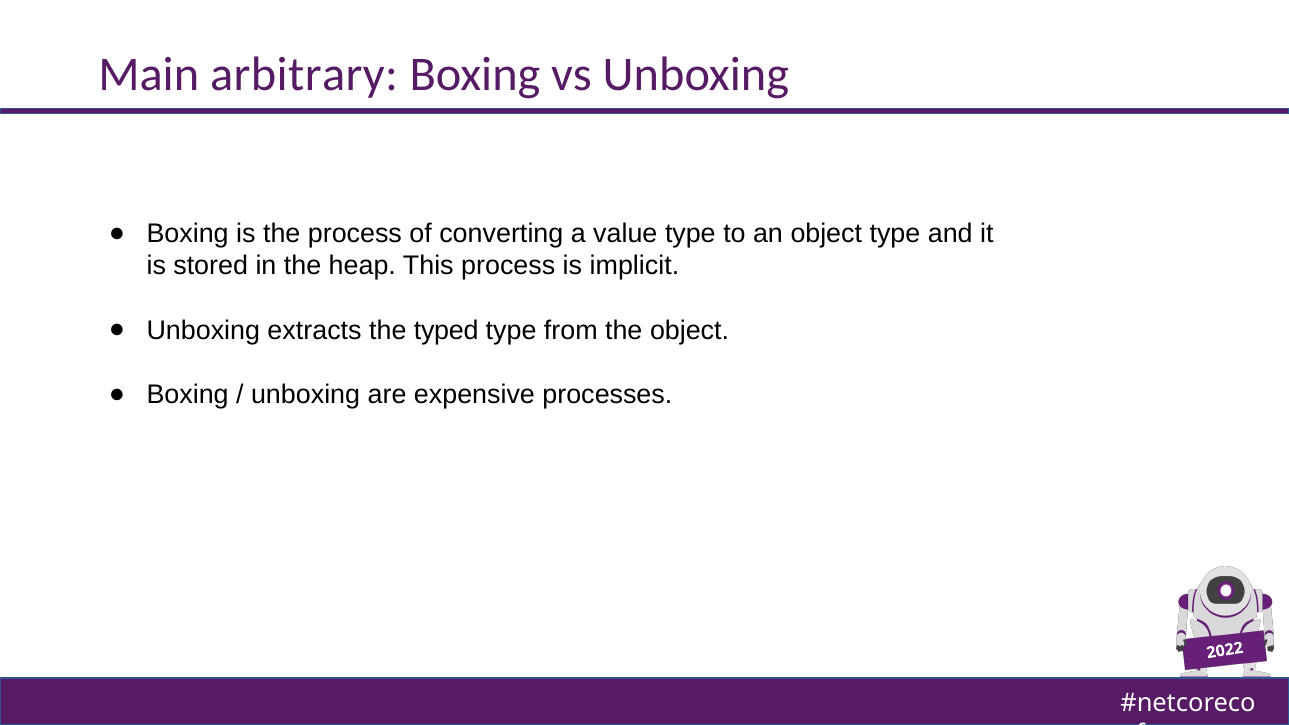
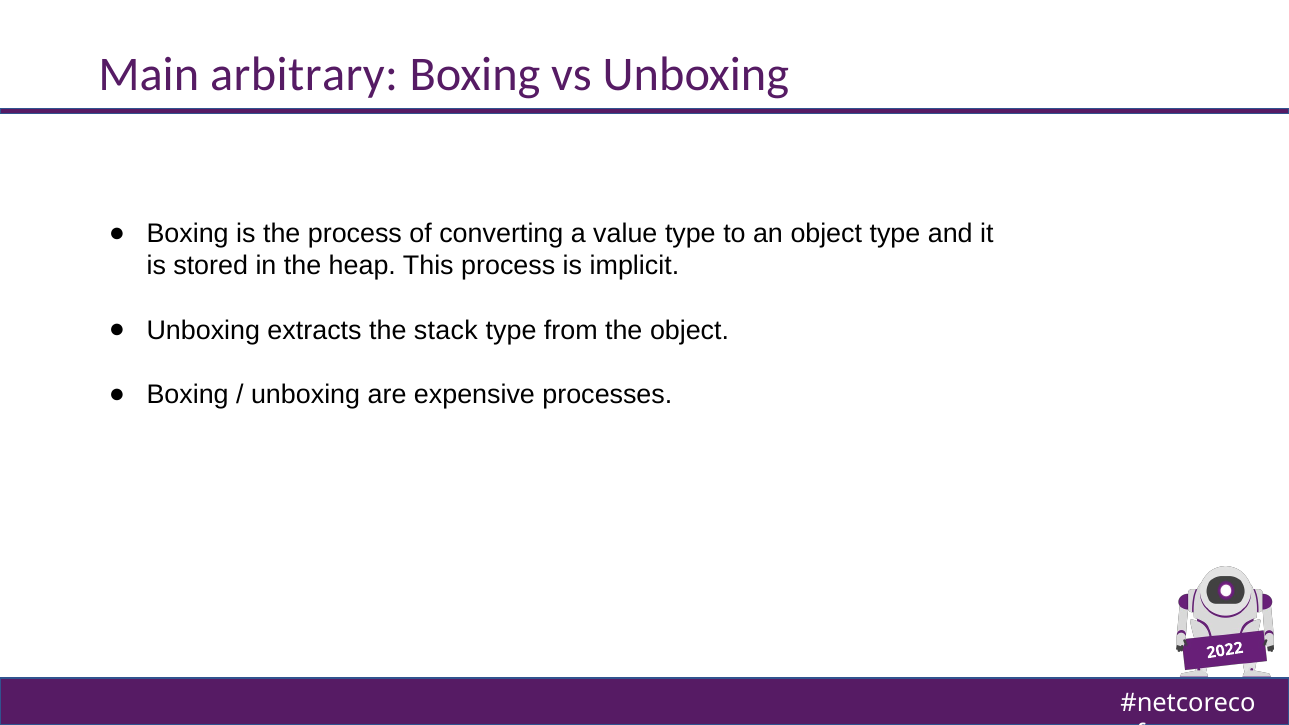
typed: typed -> stack
